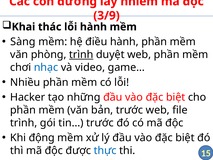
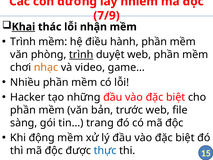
3/9: 3/9 -> 7/9
Khai underline: none -> present
lỗi hành: hành -> nhận
Sàng at (23, 42): Sàng -> Trình
nhạc colour: blue -> orange
trình at (24, 123): trình -> sàng
tin trước: trước -> trang
